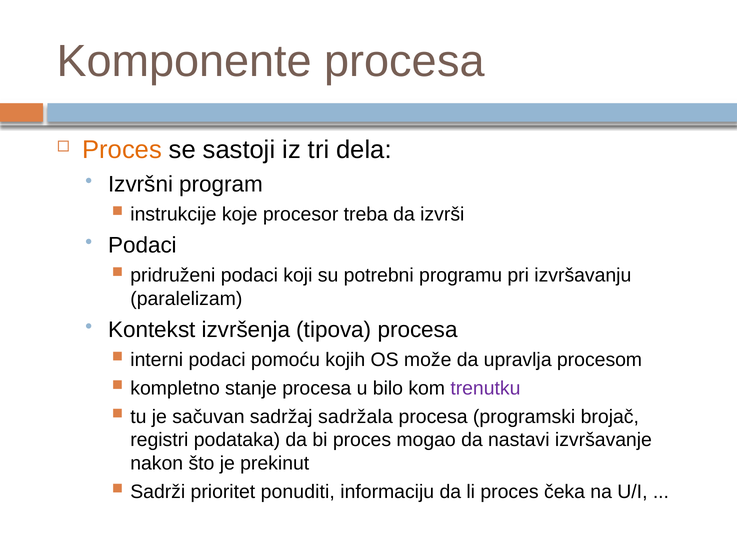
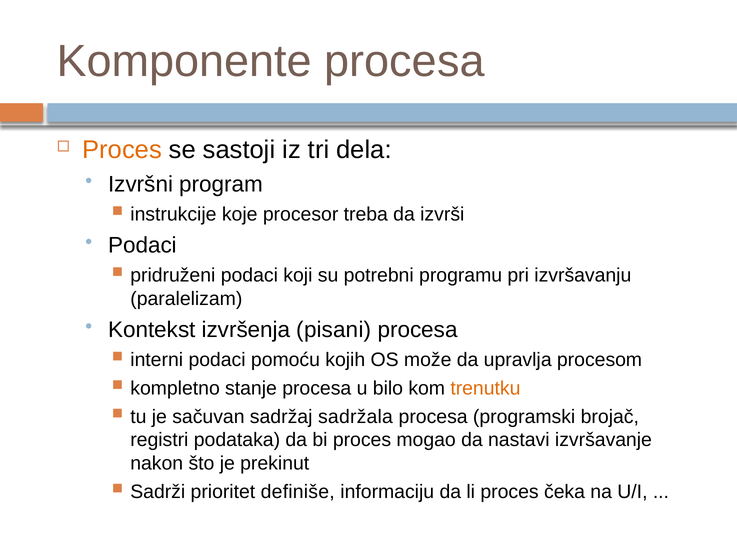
tipova: tipova -> pisani
trenutku colour: purple -> orange
ponuditi: ponuditi -> definiše
